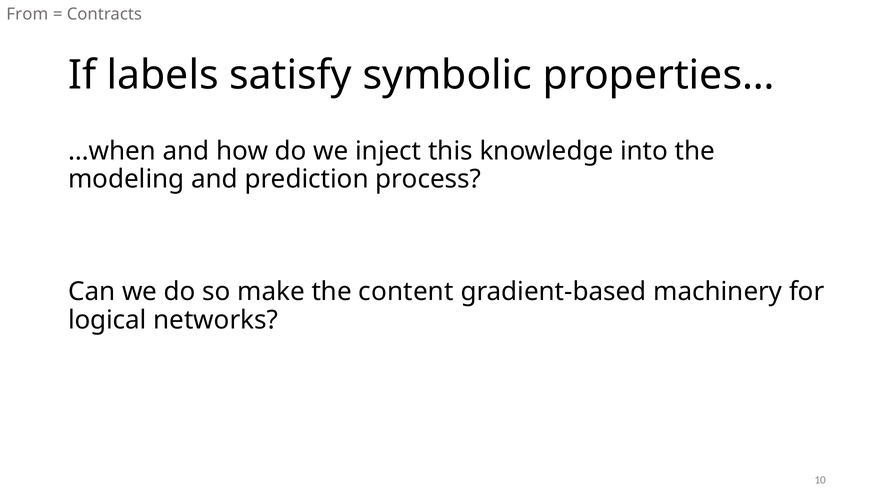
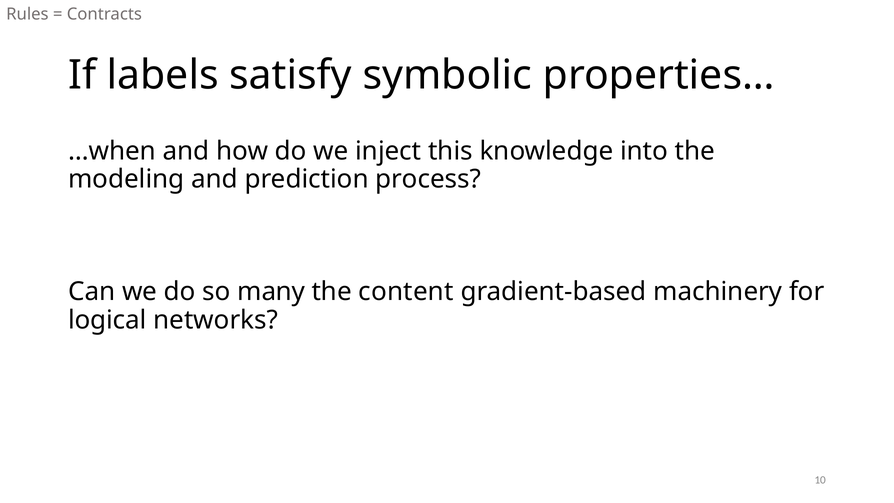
From: From -> Rules
make: make -> many
